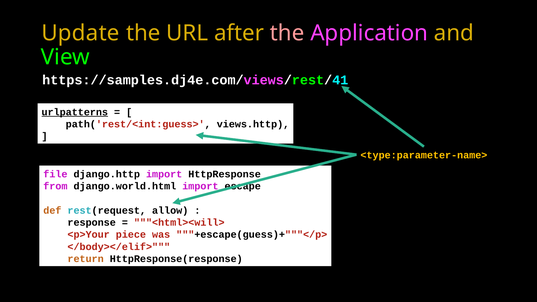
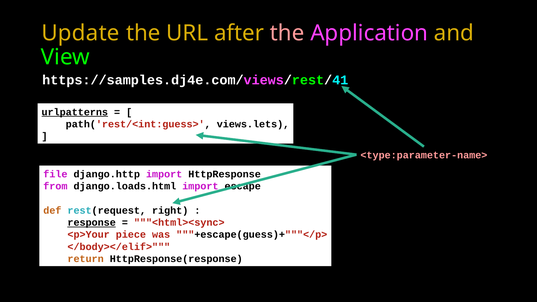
views.http: views.http -> views.lets
<type:parameter-name> colour: yellow -> pink
django.world.html: django.world.html -> django.loads.html
allow: allow -> right
response underline: none -> present
<html><will>: <html><will> -> <html><sync>
